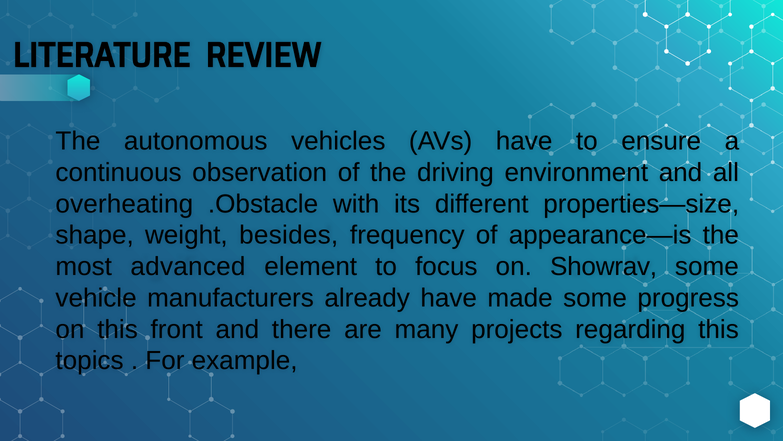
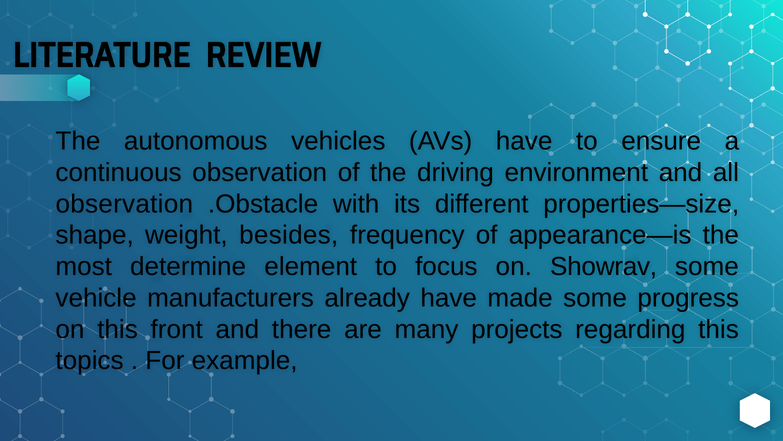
overheating at (124, 204): overheating -> observation
advanced: advanced -> determine
